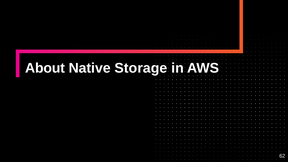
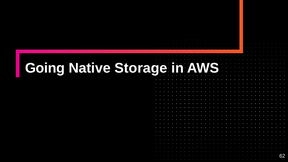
About: About -> Going
